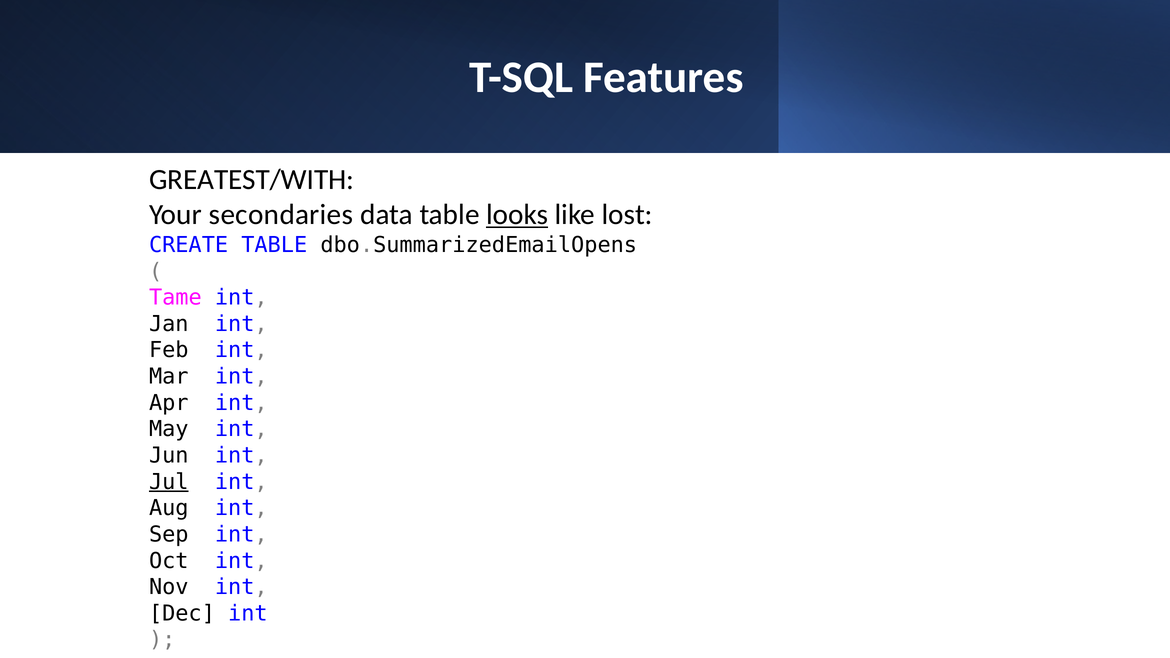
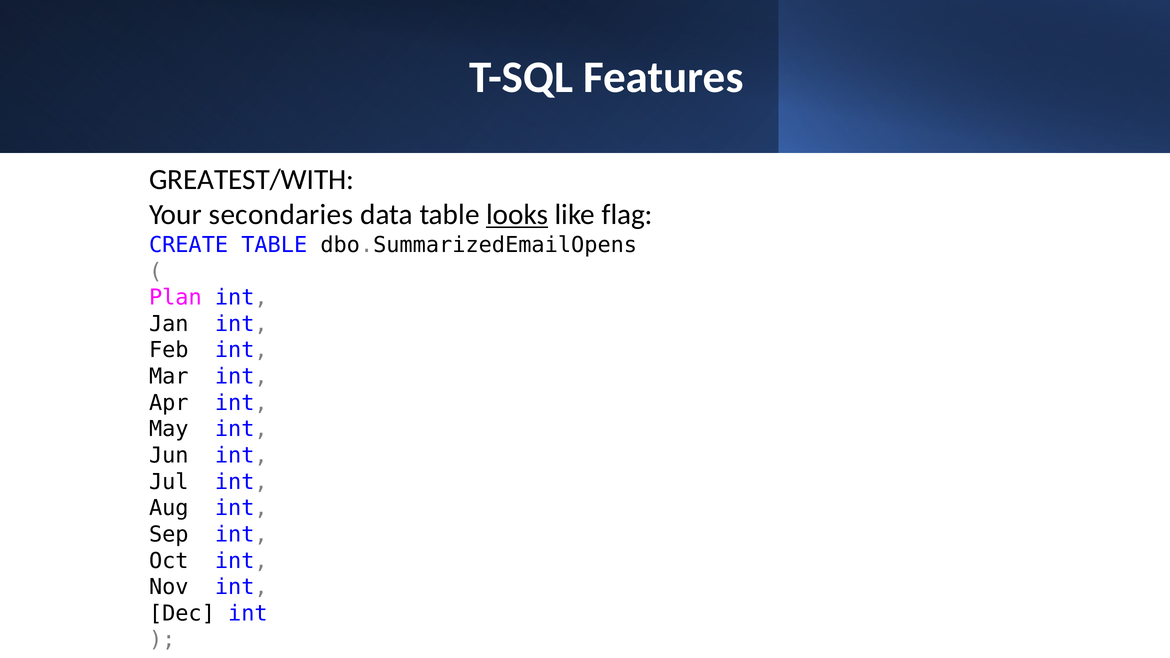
lost: lost -> flag
Tame: Tame -> Plan
Jul underline: present -> none
